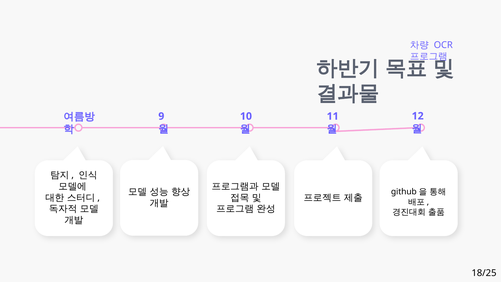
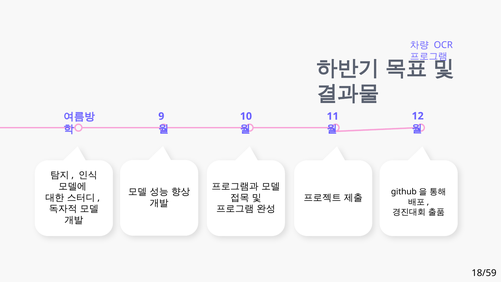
18/25: 18/25 -> 18/59
